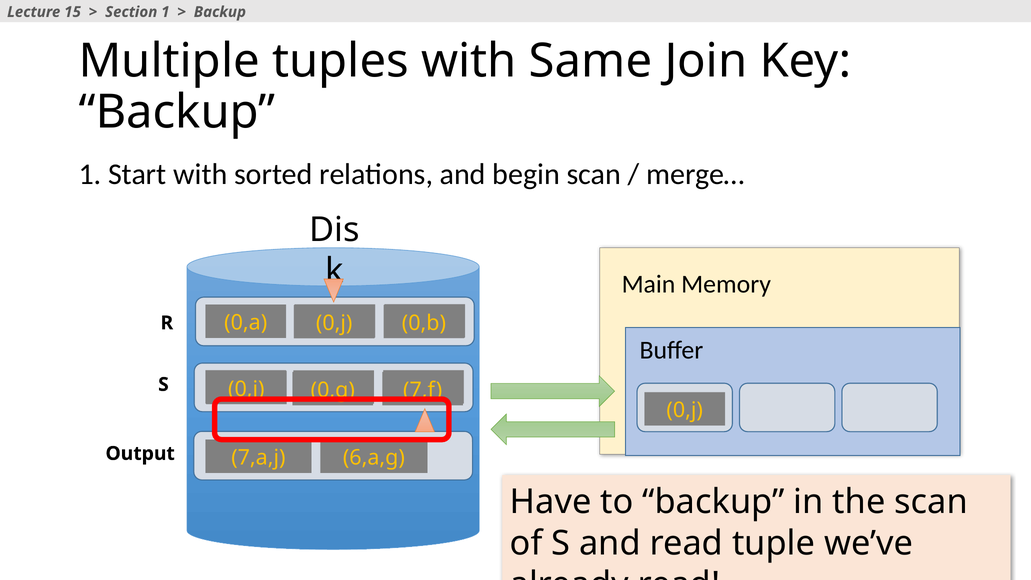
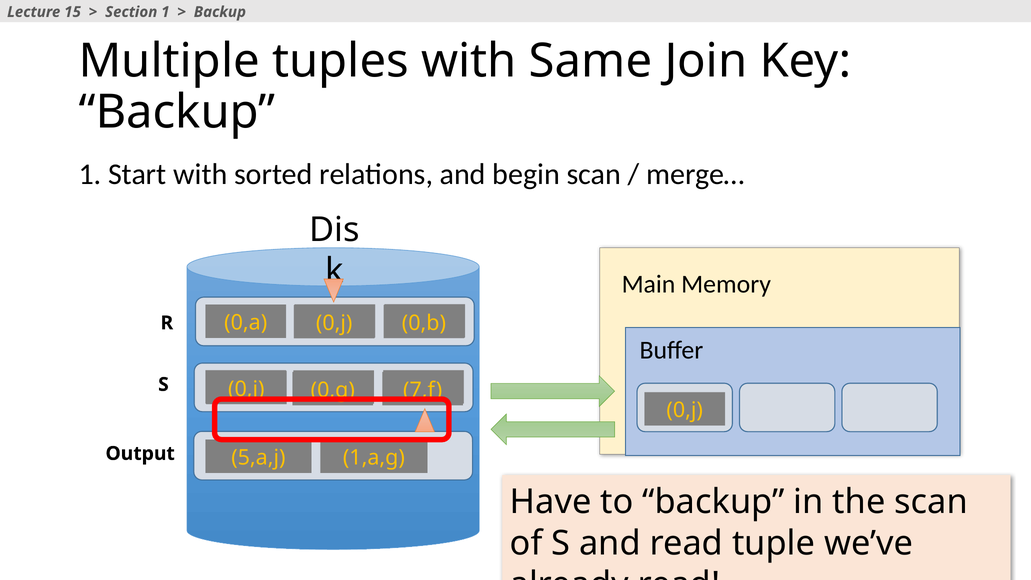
7,a,j: 7,a,j -> 5,a,j
6,a,g: 6,a,g -> 1,a,g
